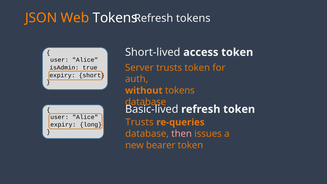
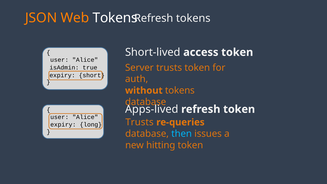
Basic-lived: Basic-lived -> Apps-lived
then colour: pink -> light blue
bearer: bearer -> hitting
